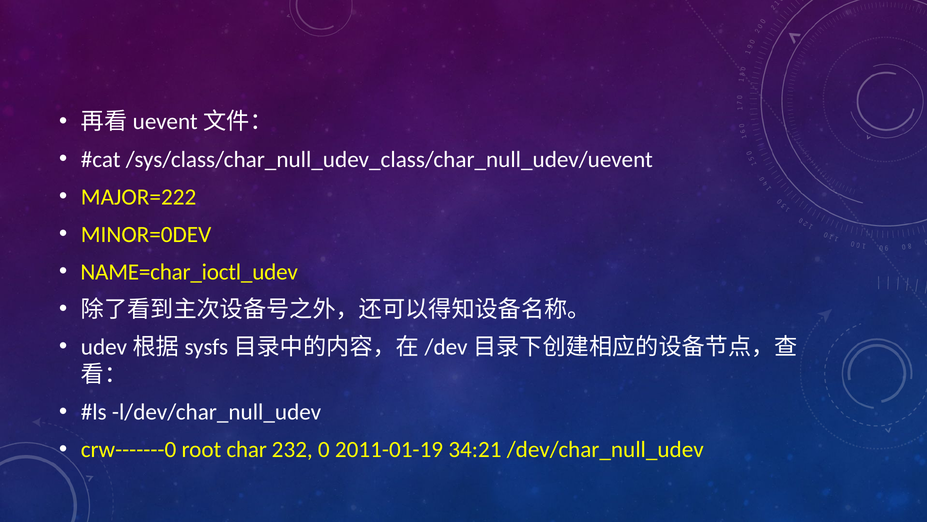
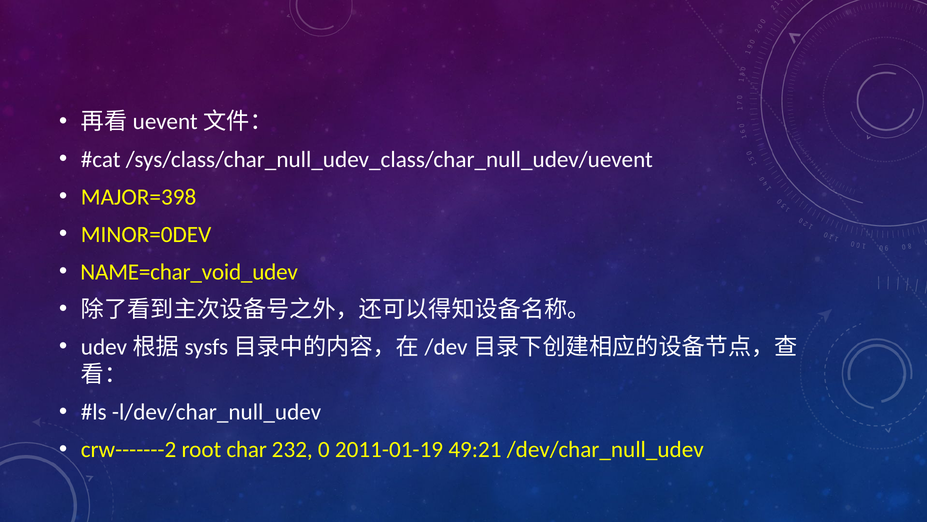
MAJOR=222: MAJOR=222 -> MAJOR=398
NAME=char_ioctl_udev: NAME=char_ioctl_udev -> NAME=char_void_udev
crw-------0: crw-------0 -> crw-------2
34:21: 34:21 -> 49:21
